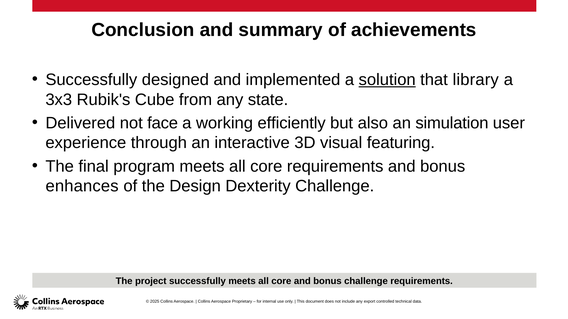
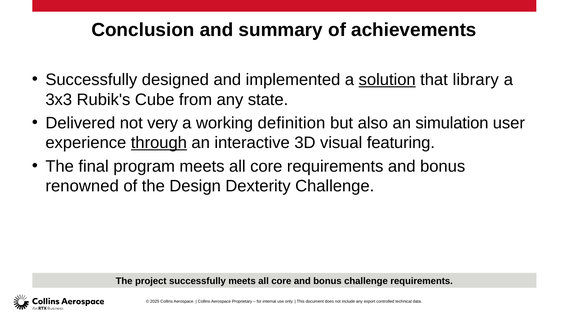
face: face -> very
efficiently: efficiently -> definition
through underline: none -> present
enhances: enhances -> renowned
